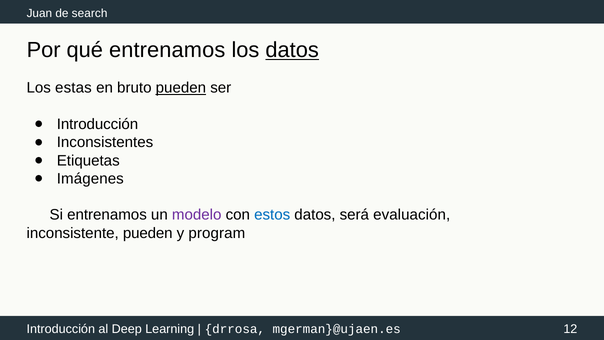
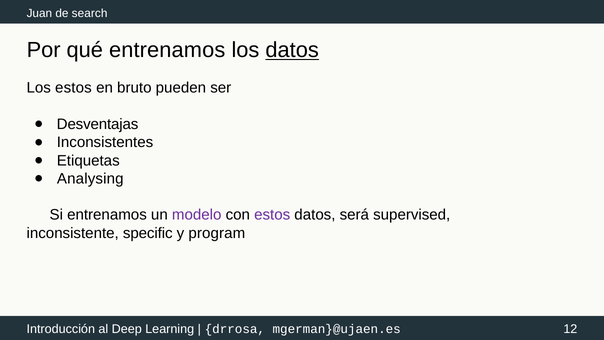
Los estas: estas -> estos
pueden at (181, 88) underline: present -> none
Introducción at (97, 124): Introducción -> Desventajas
Imágenes: Imágenes -> Analysing
estos at (272, 215) colour: blue -> purple
evaluación: evaluación -> supervised
inconsistente pueden: pueden -> specific
